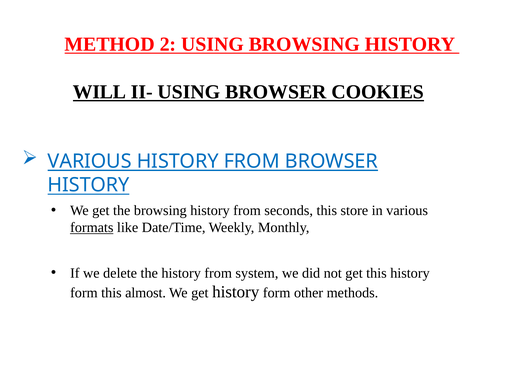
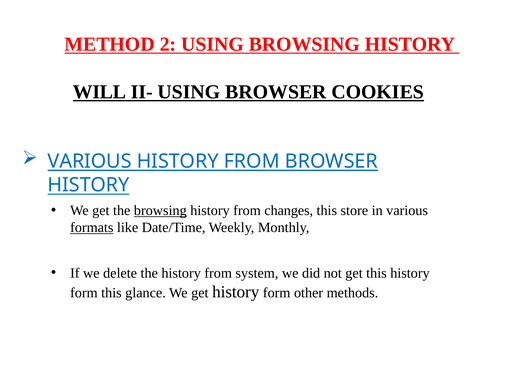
browsing at (160, 210) underline: none -> present
seconds: seconds -> changes
almost: almost -> glance
